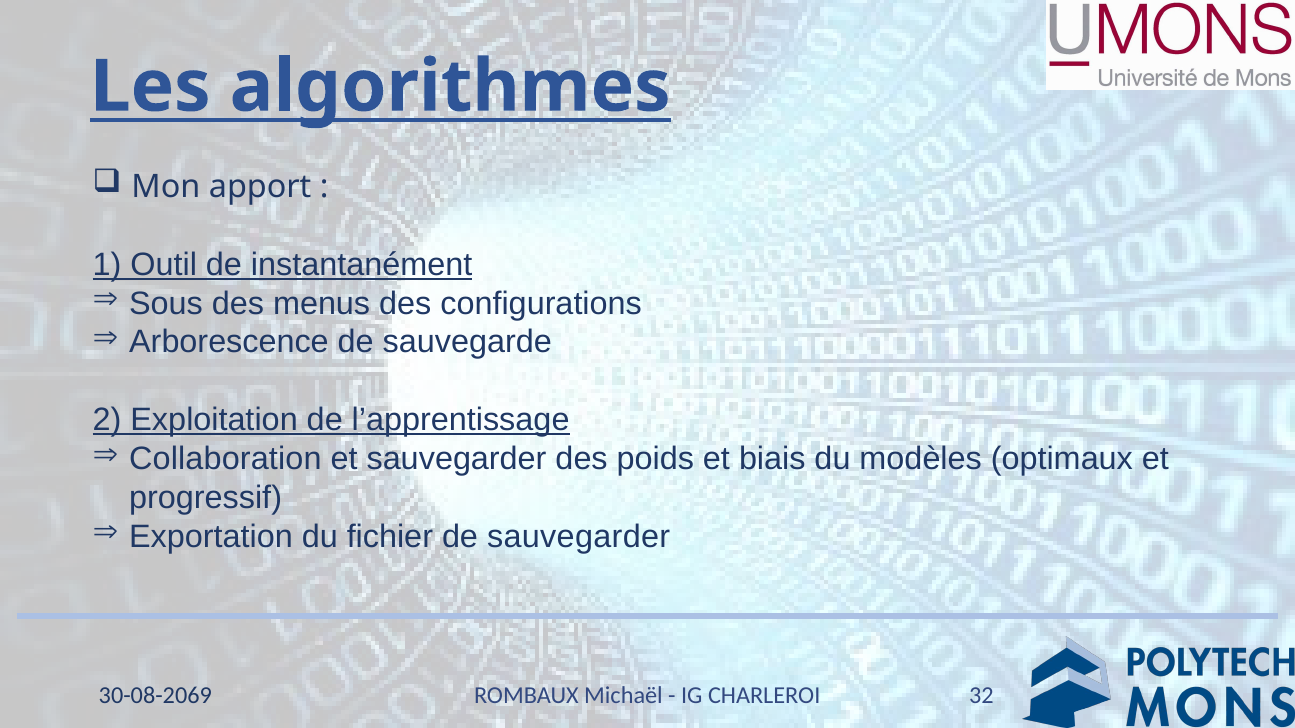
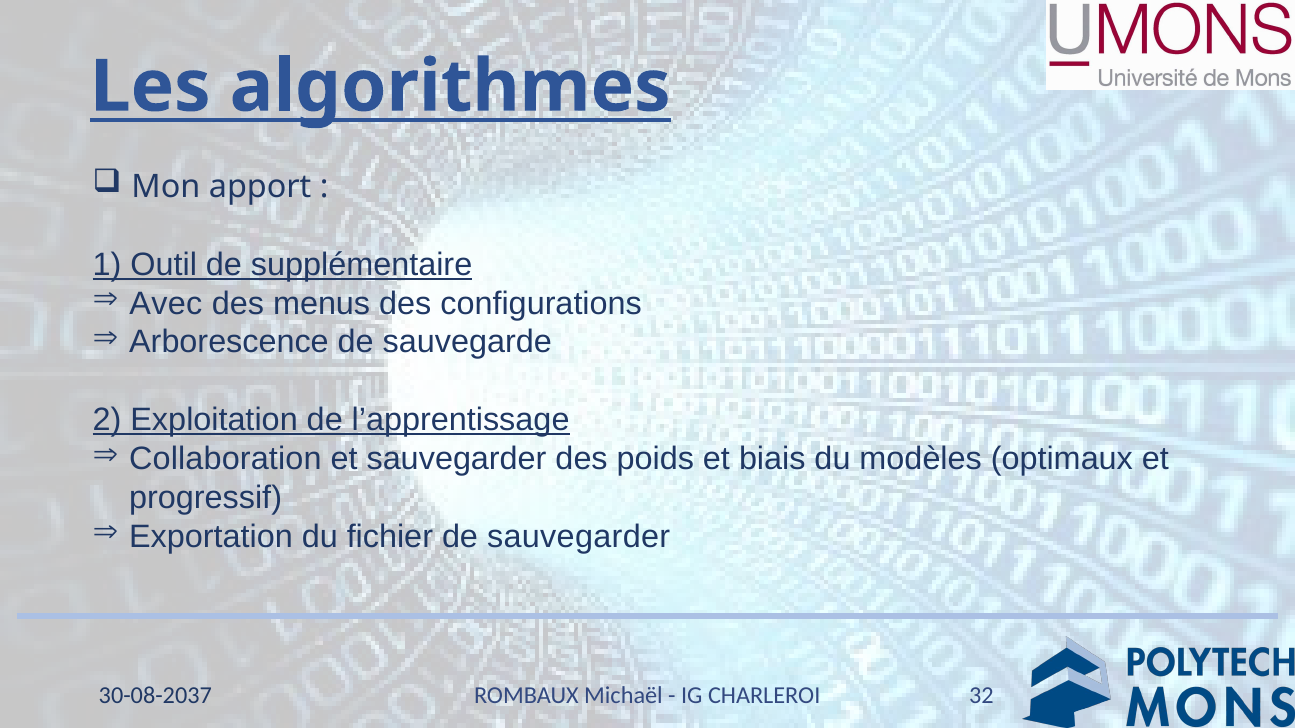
instantanément: instantanément -> supplémentaire
Sous: Sous -> Avec
30-08-2069: 30-08-2069 -> 30-08-2037
